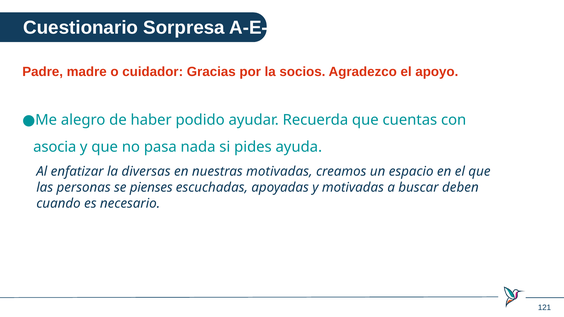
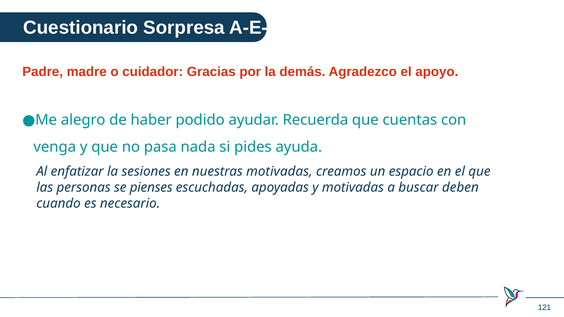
socios: socios -> demás
asocia: asocia -> venga
diversas: diversas -> sesiones
